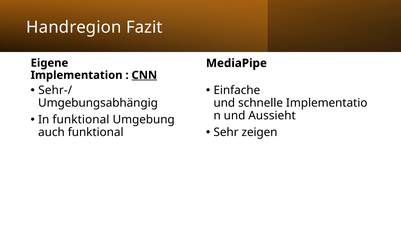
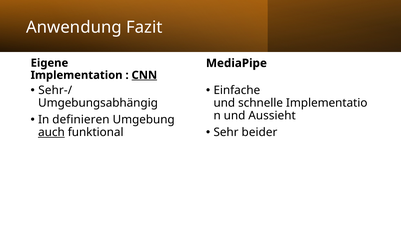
Handregion: Handregion -> Anwendung
In funktional: funktional -> definieren
zeigen: zeigen -> beider
auch underline: none -> present
